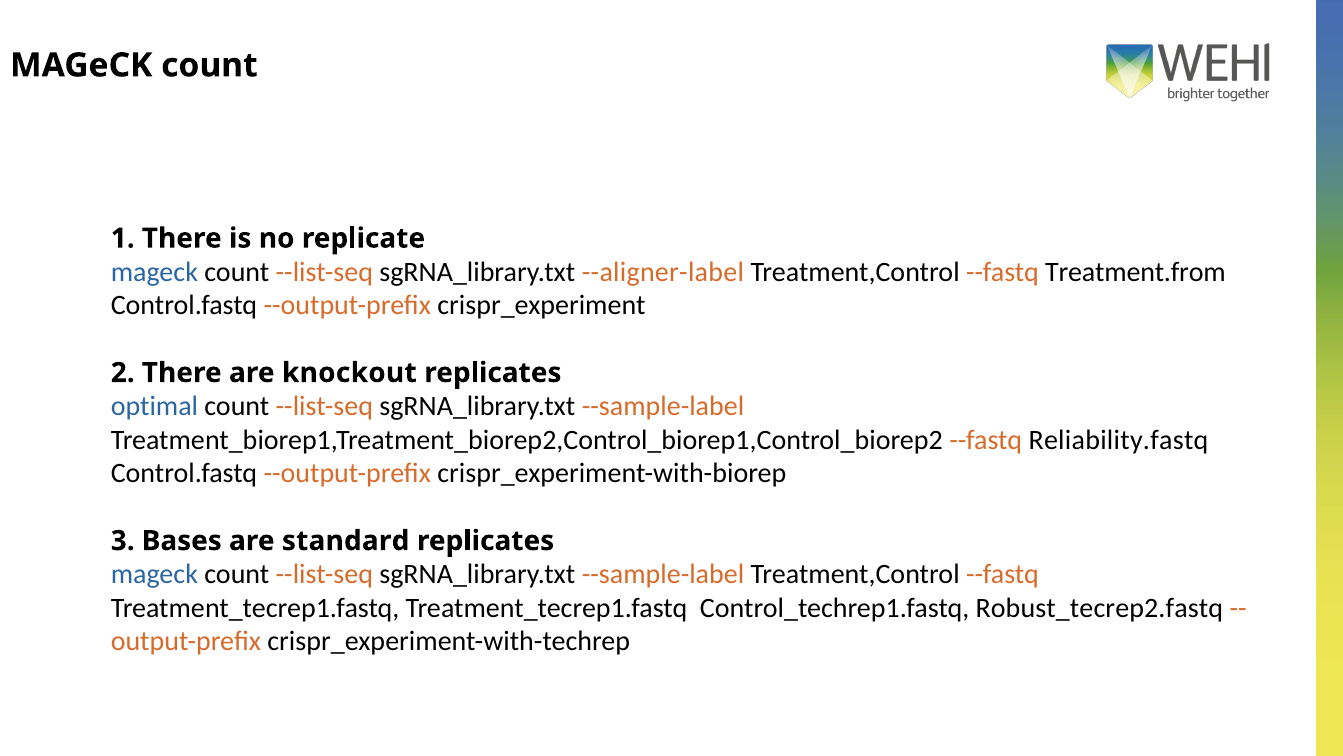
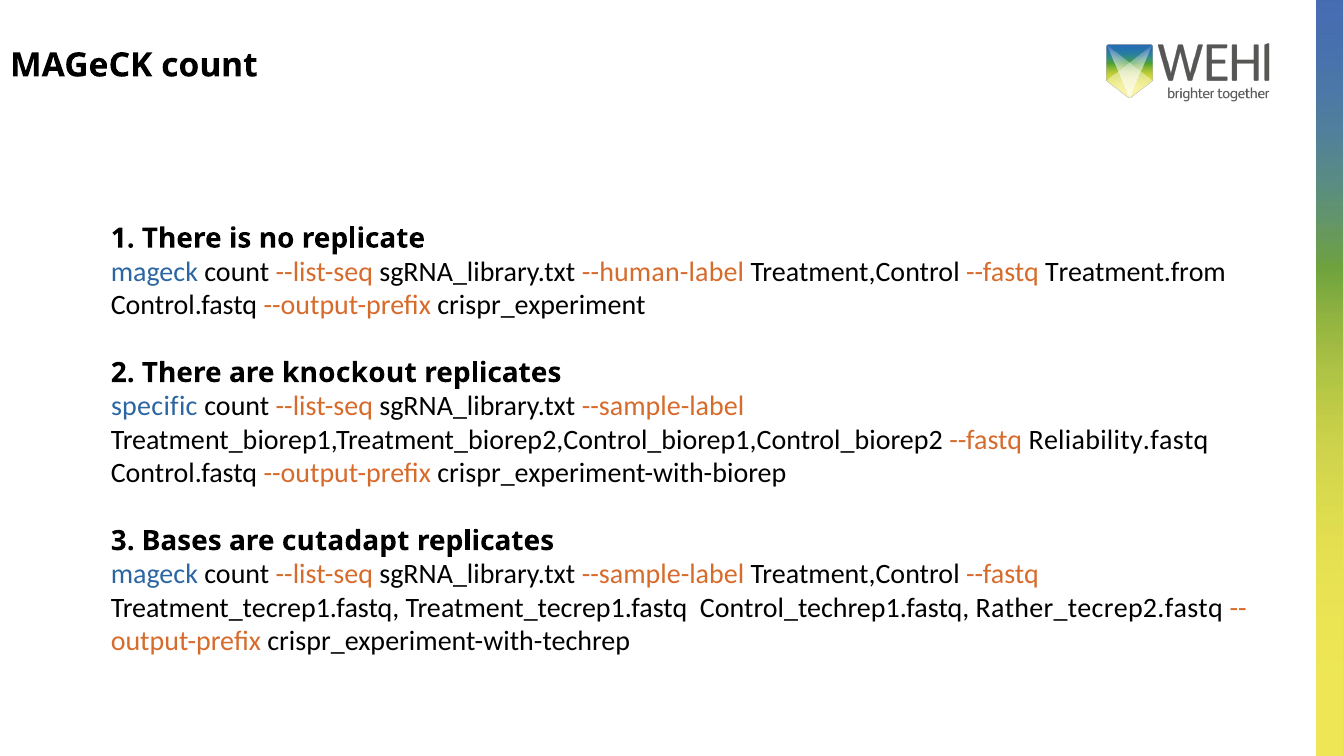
--aligner-label: --aligner-label -> --human-label
optimal: optimal -> specific
standard: standard -> cutadapt
Robust_tecrep2.fastq: Robust_tecrep2.fastq -> Rather_tecrep2.fastq
